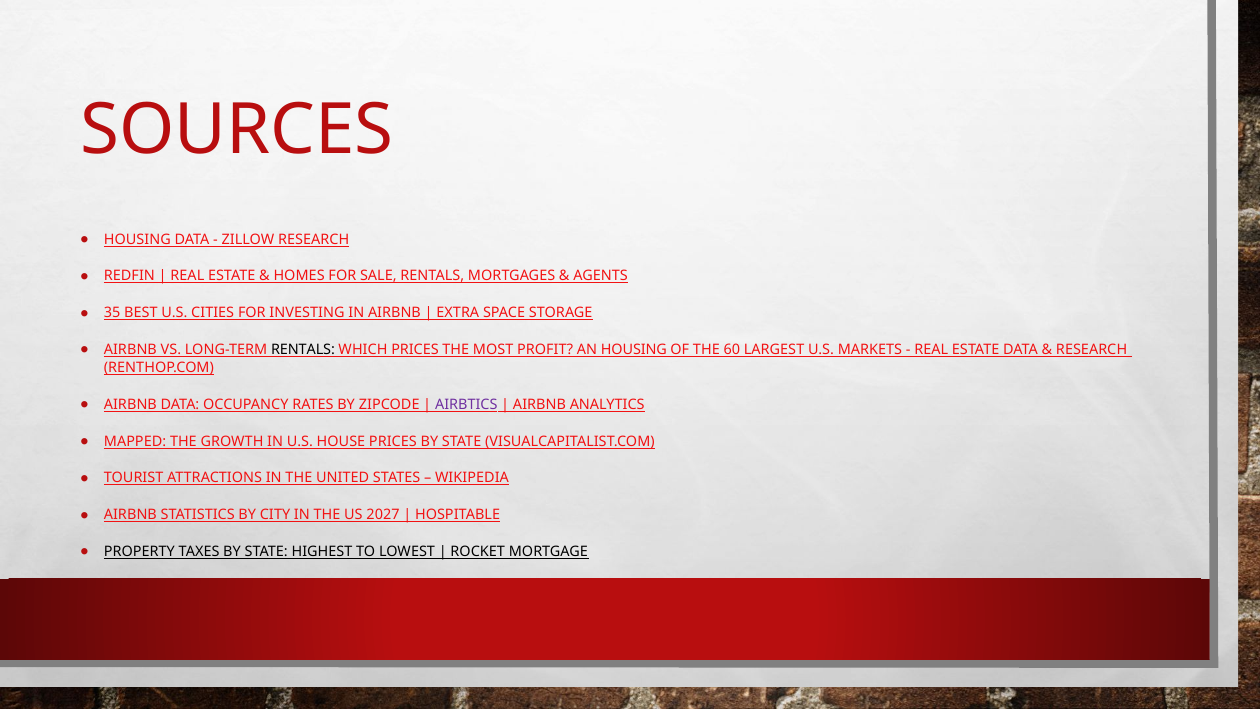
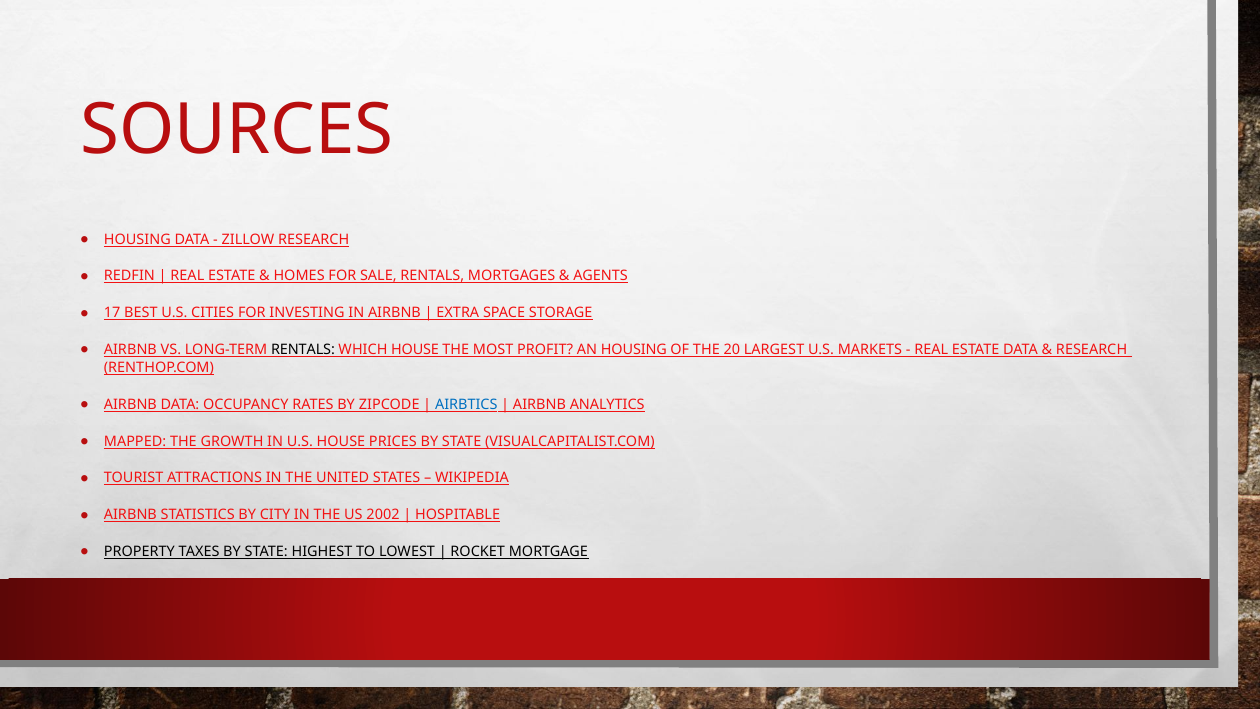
35: 35 -> 17
WHICH PRICES: PRICES -> HOUSE
60: 60 -> 20
AIRBTICS colour: purple -> blue
2027: 2027 -> 2002
